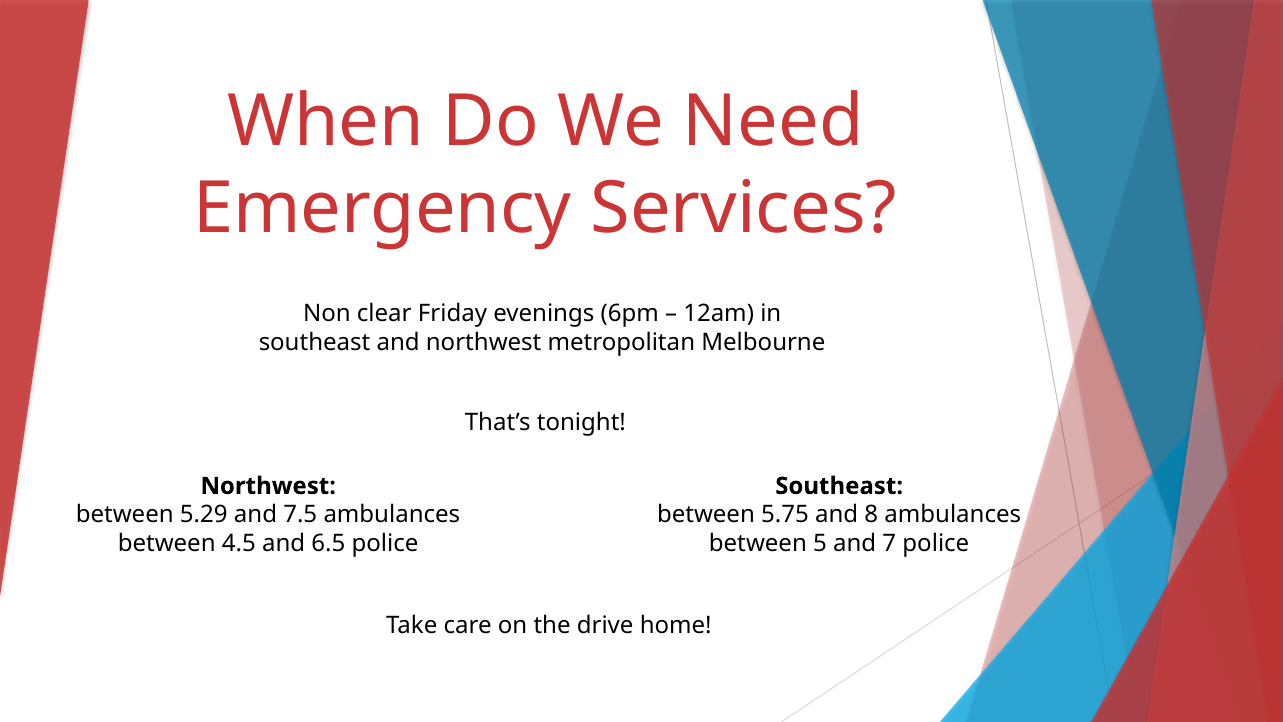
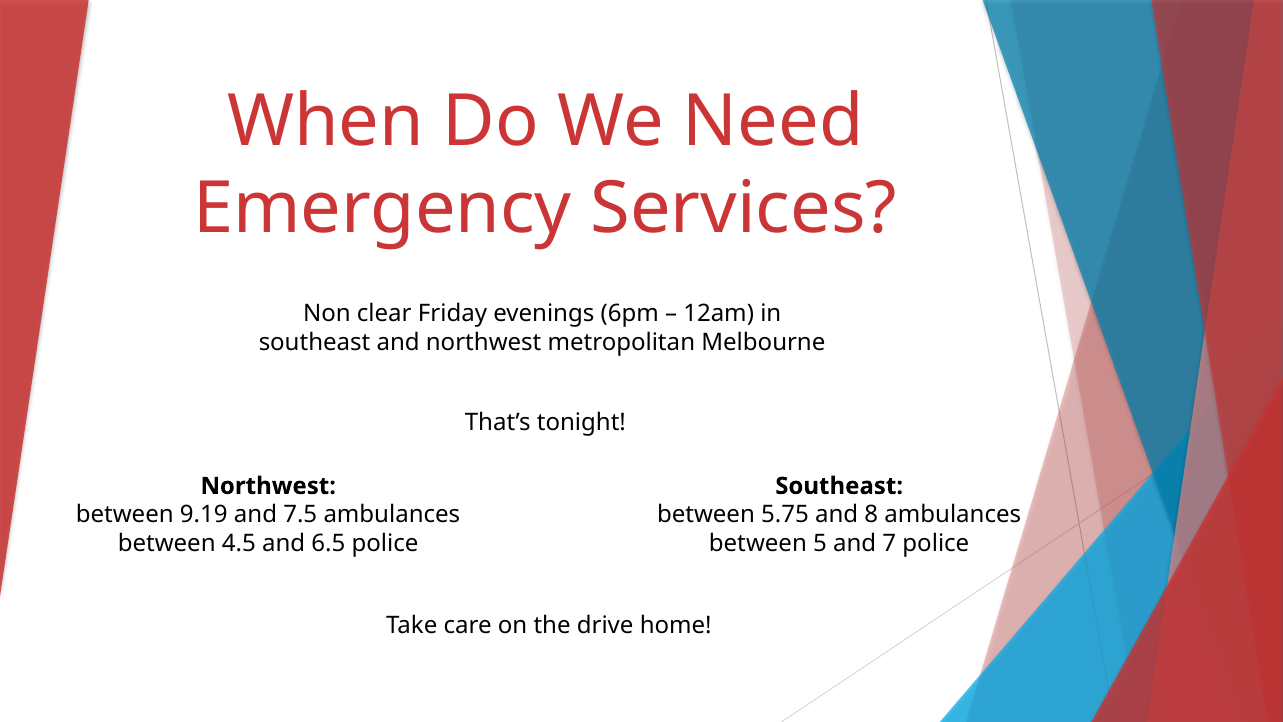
5.29: 5.29 -> 9.19
